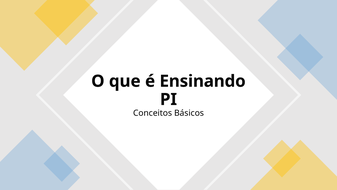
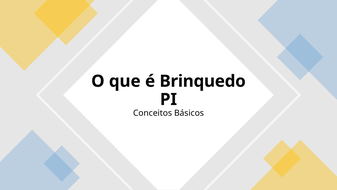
Ensinando: Ensinando -> Brinquedo
